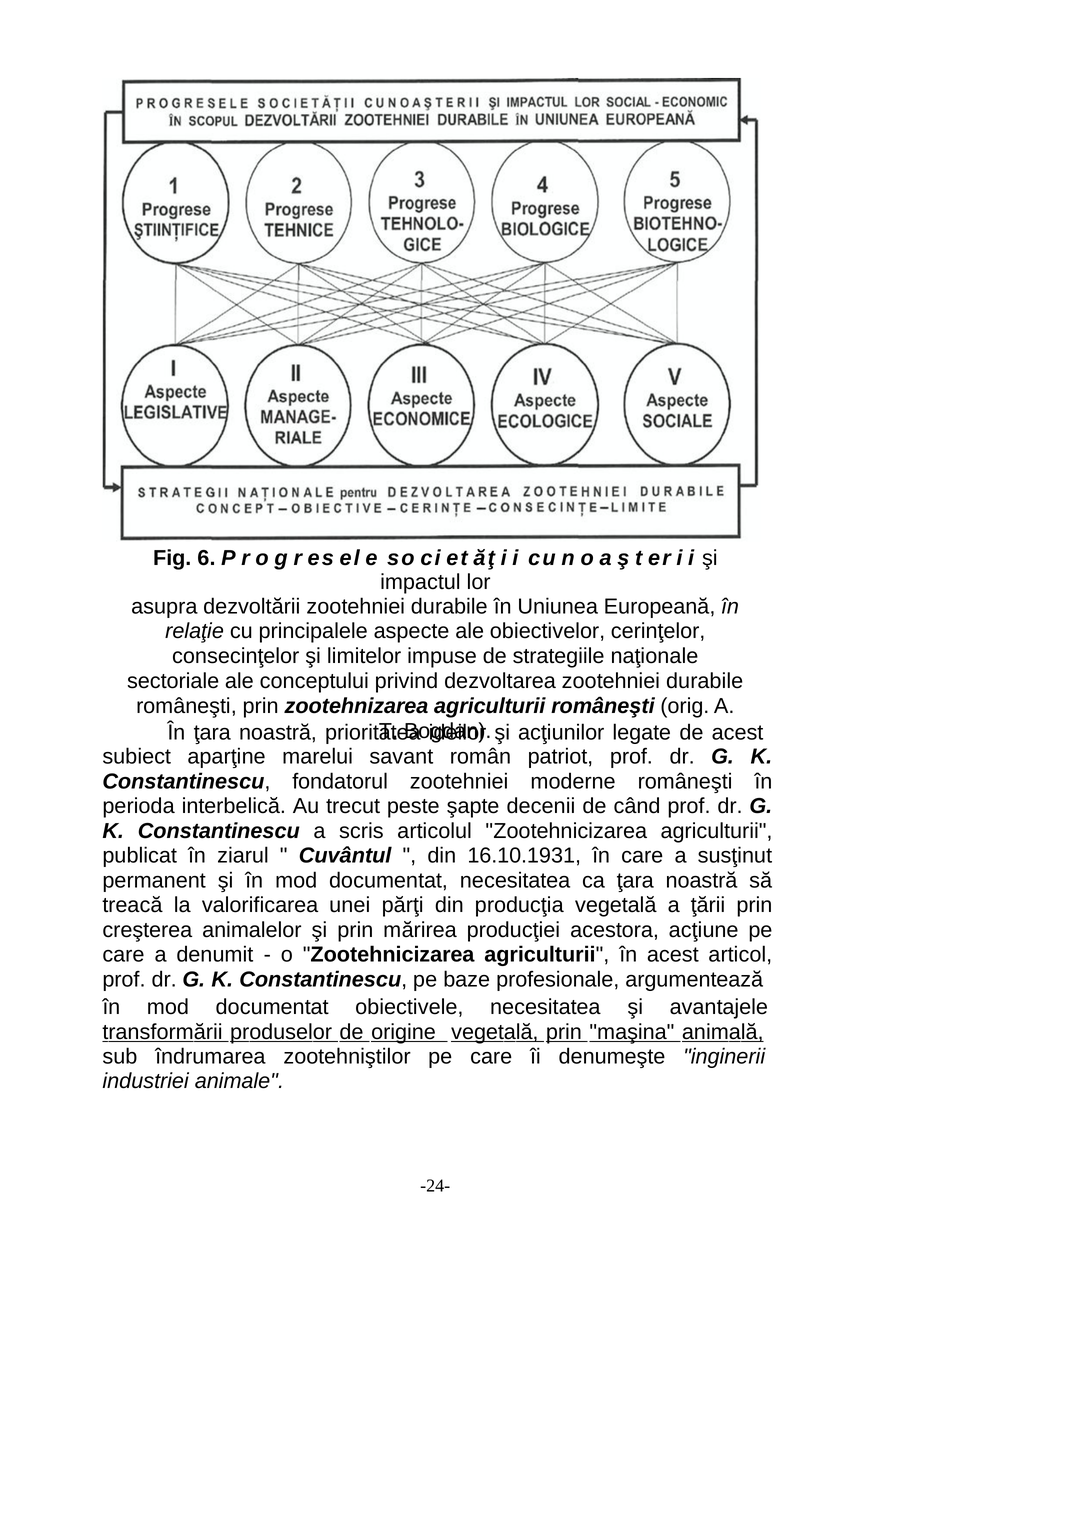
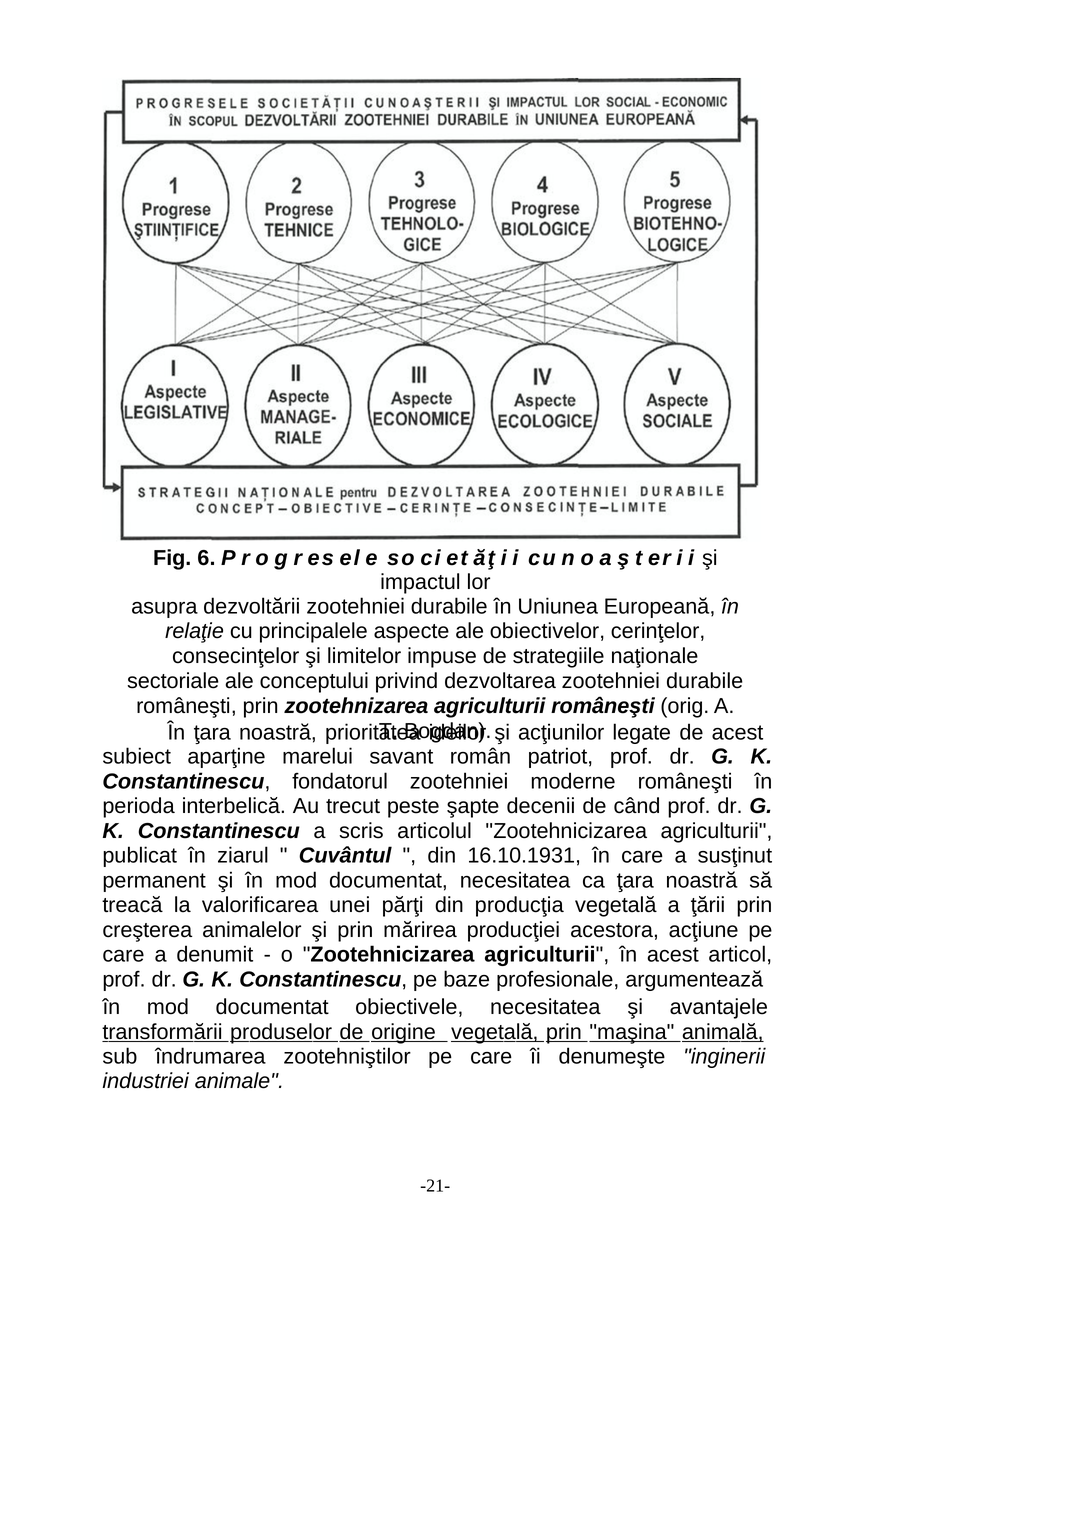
-24-: -24- -> -21-
